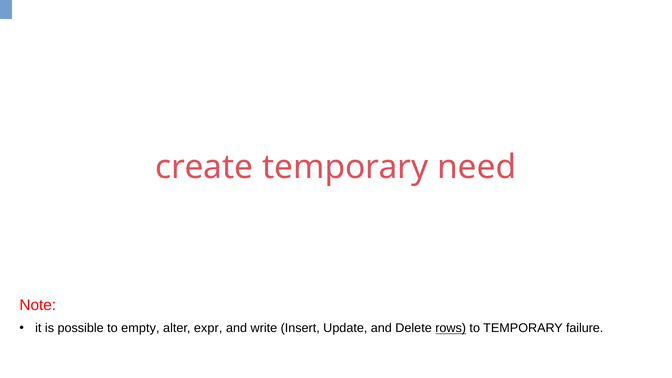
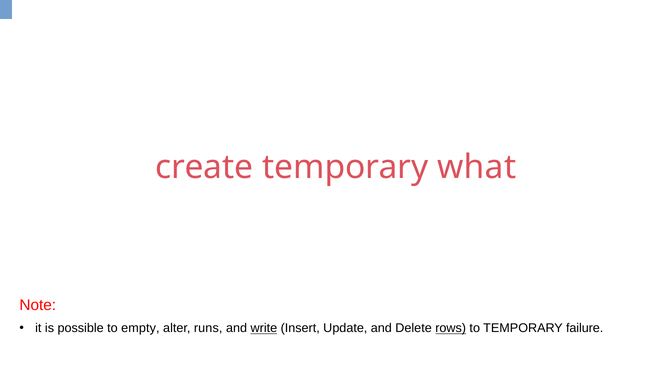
need: need -> what
expr: expr -> runs
write underline: none -> present
